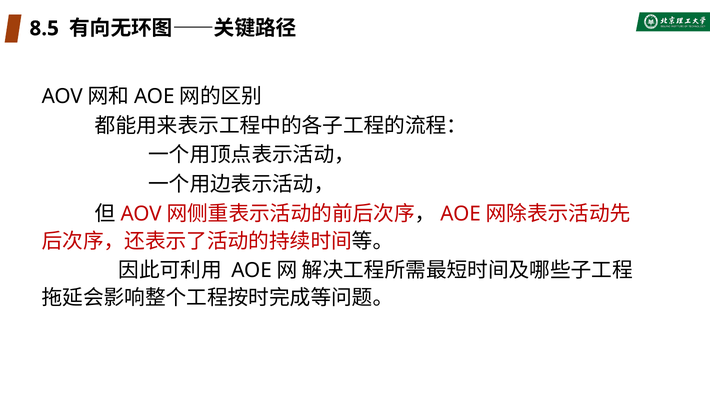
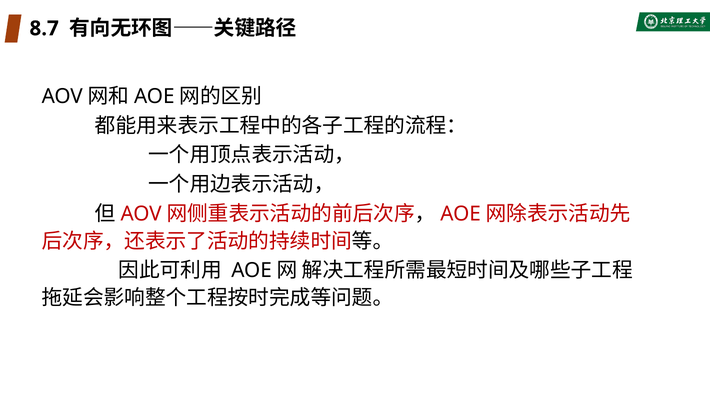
8.5: 8.5 -> 8.7
